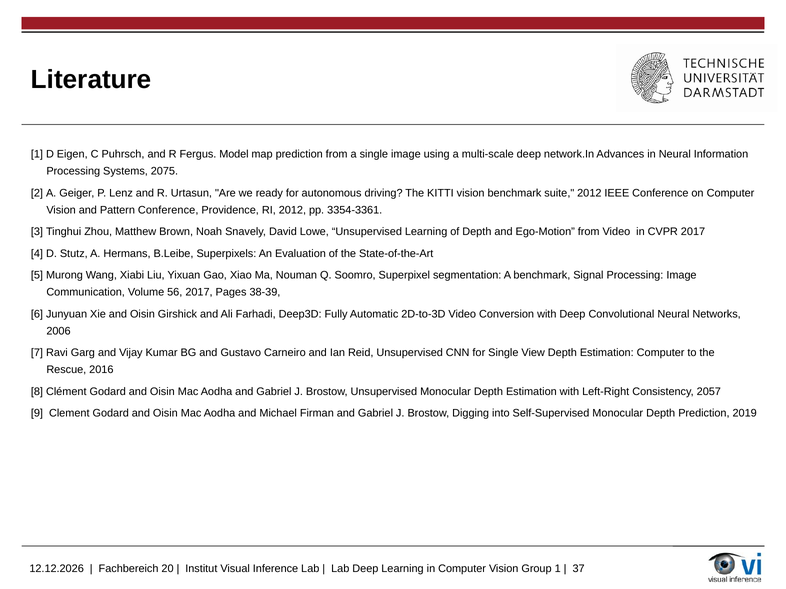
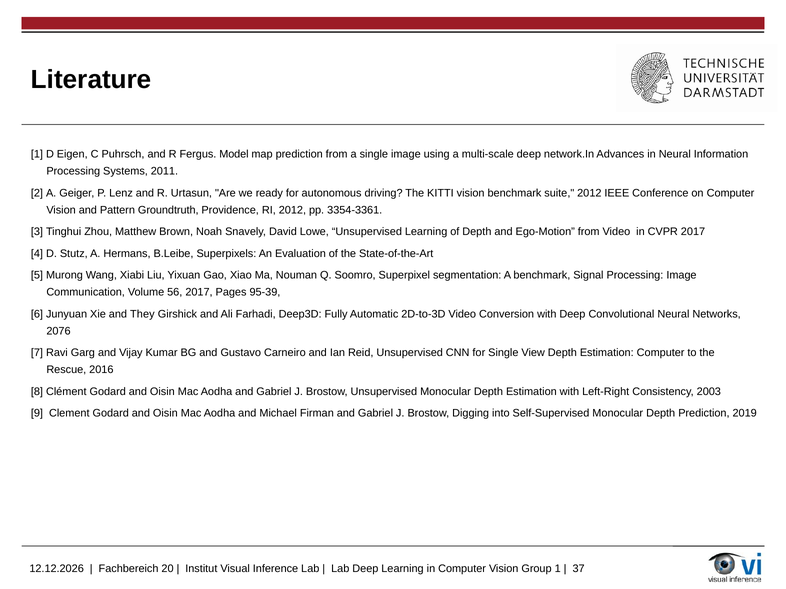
2075: 2075 -> 2011
Pattern Conference: Conference -> Groundtruth
38-39: 38-39 -> 95-39
Xie and Oisin: Oisin -> They
2006: 2006 -> 2076
2057: 2057 -> 2003
